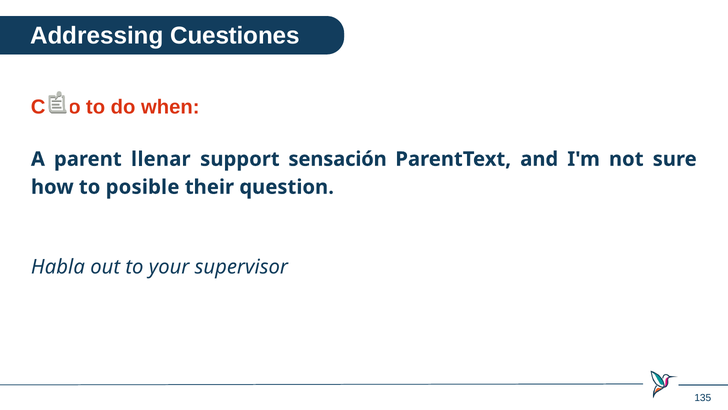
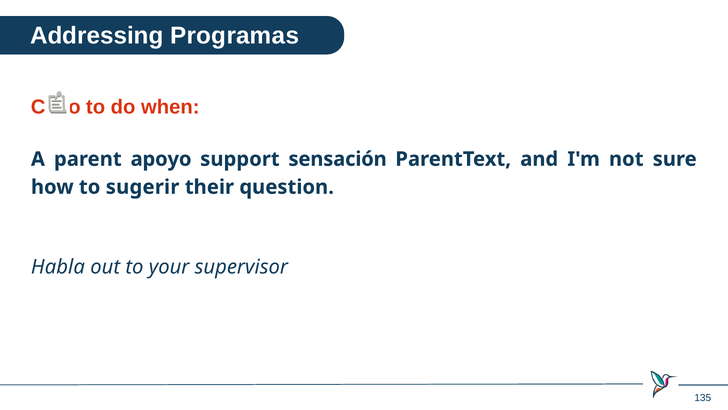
Cuestiones: Cuestiones -> Programas
llenar: llenar -> apoyo
posible: posible -> sugerir
